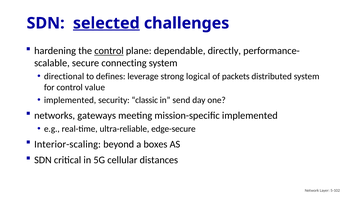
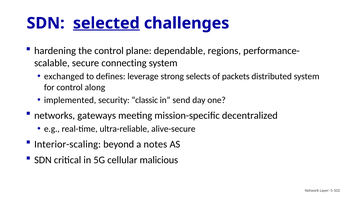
control at (109, 51) underline: present -> none
directly: directly -> regions
directional: directional -> exchanged
logical: logical -> selects
value: value -> along
mission-specific implemented: implemented -> decentralized
edge-secure: edge-secure -> alive-secure
boxes: boxes -> notes
distances: distances -> malicious
